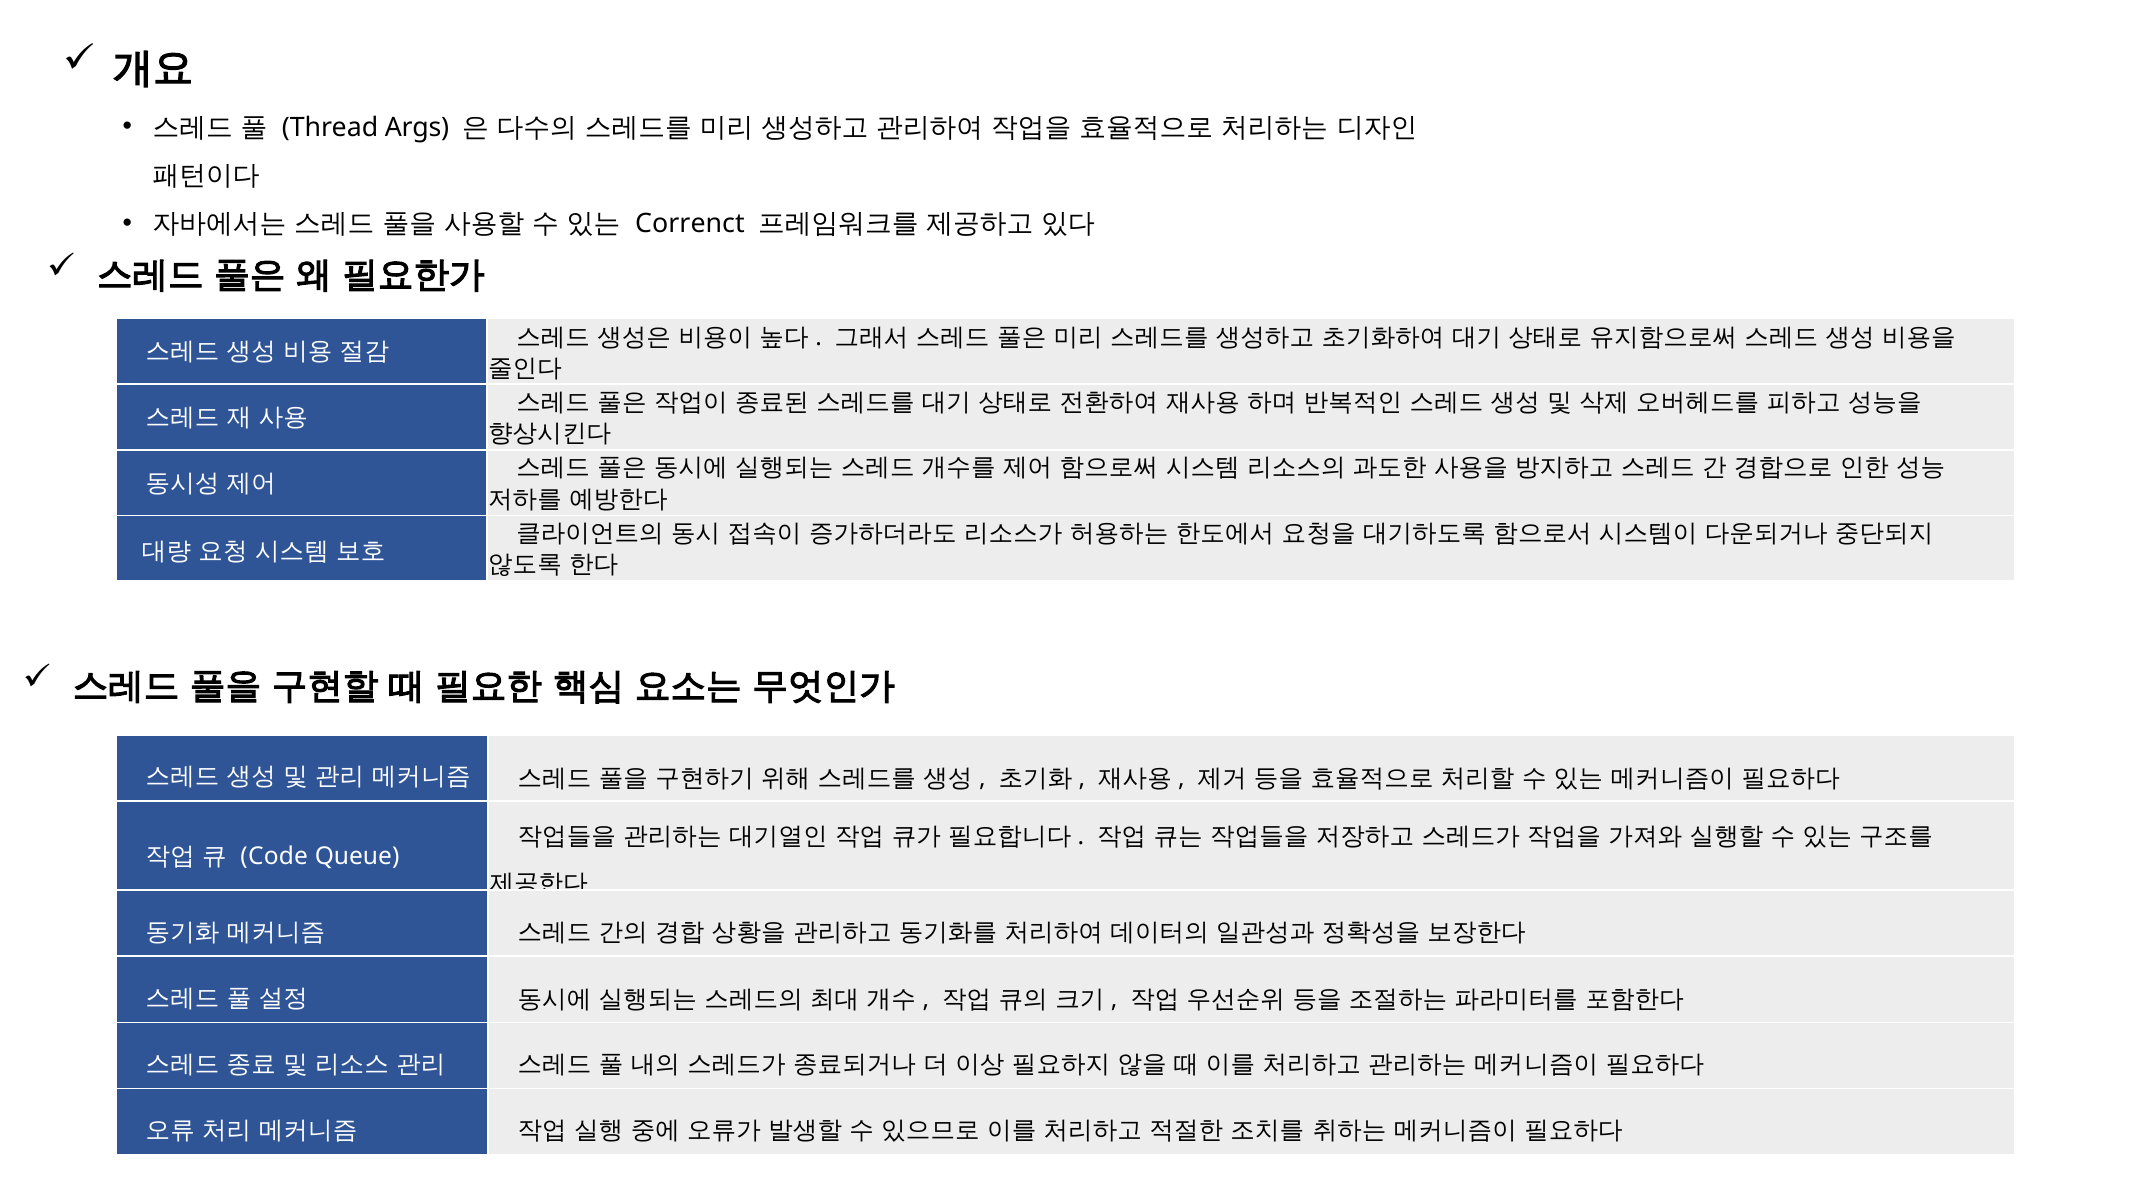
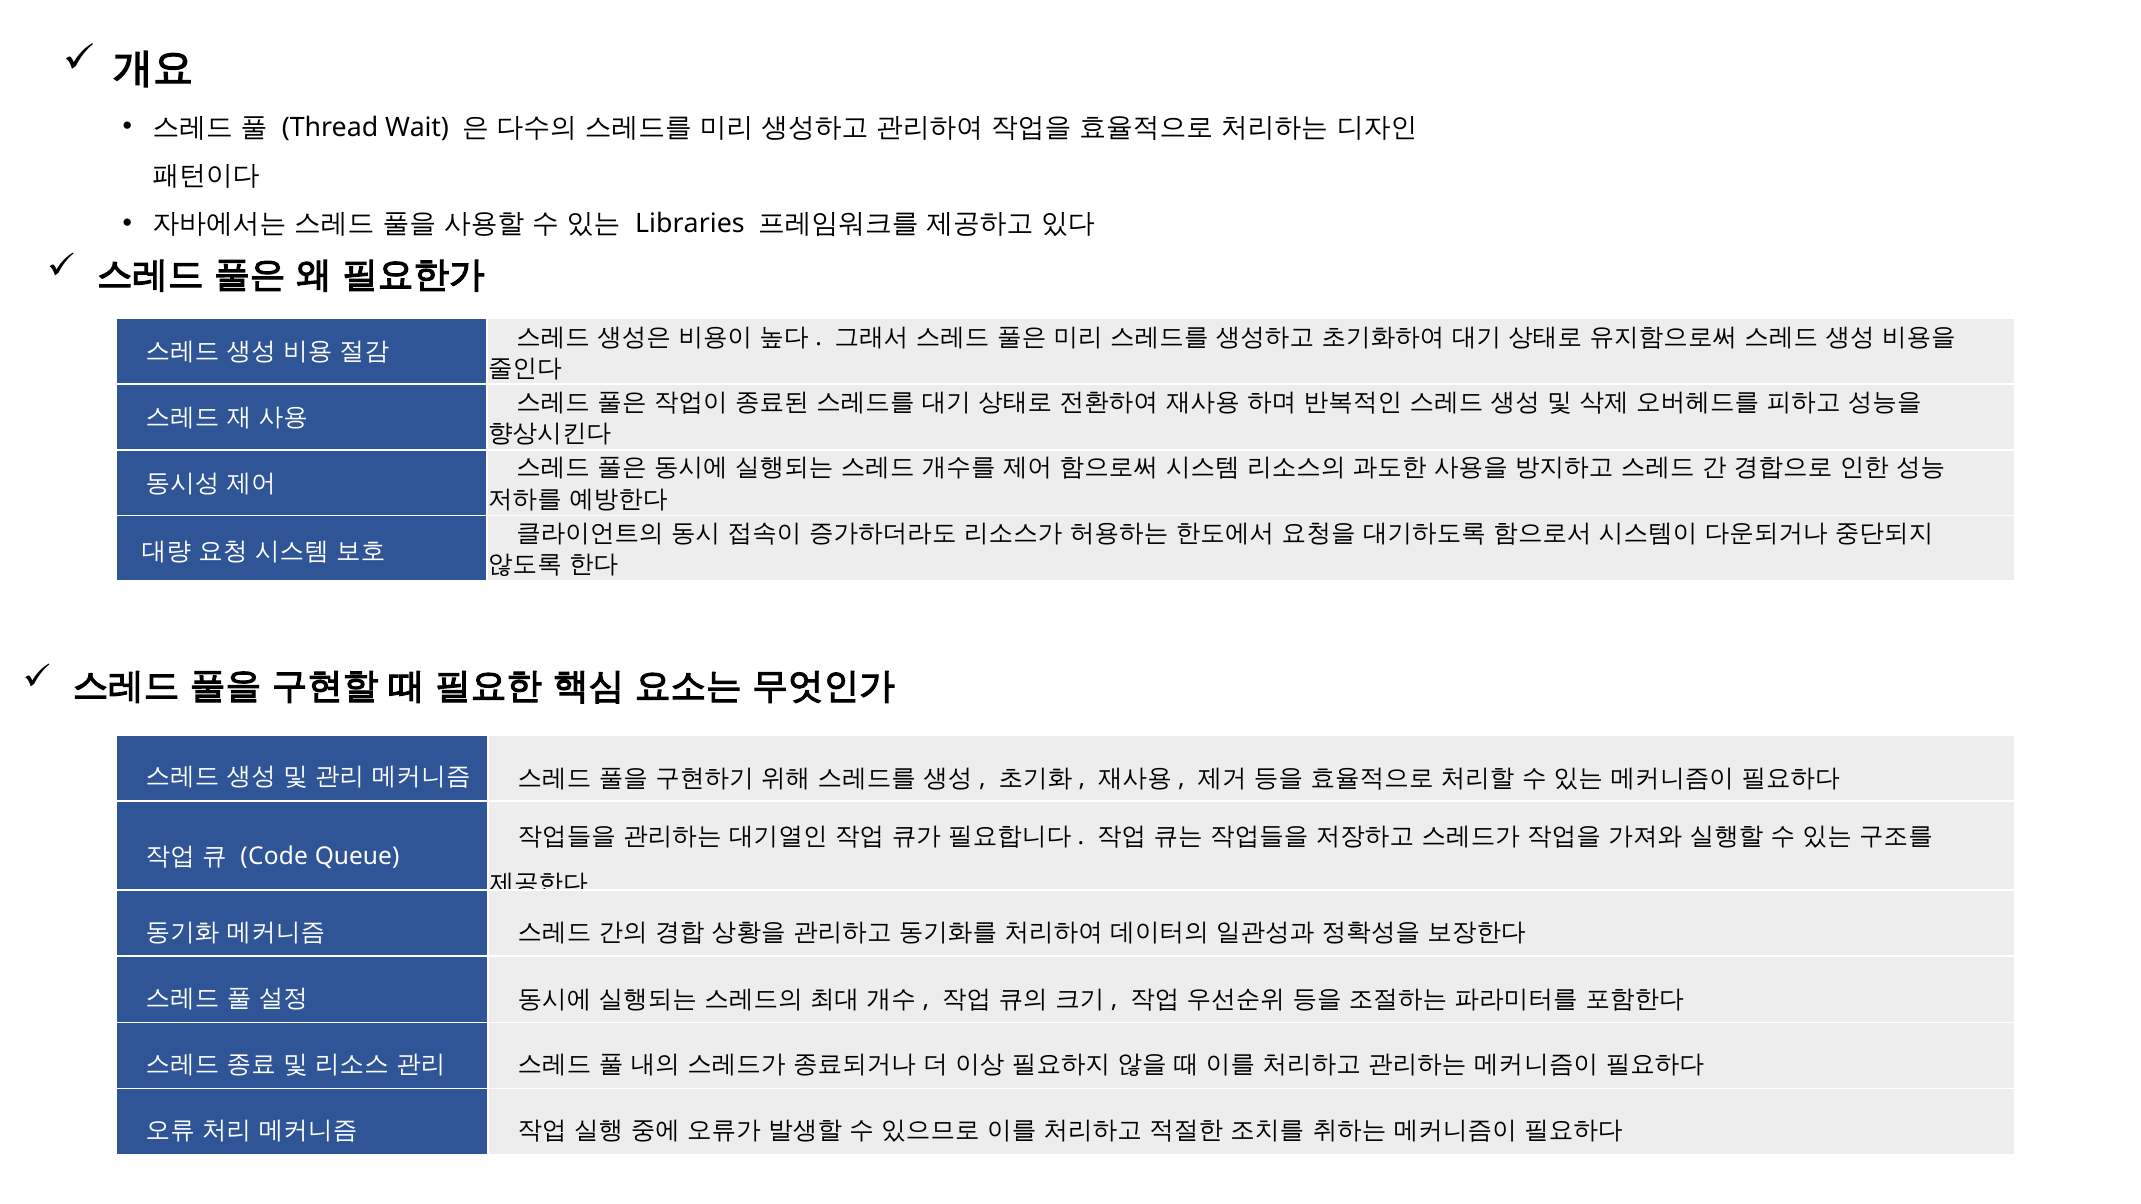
Args: Args -> Wait
Correnct: Correnct -> Libraries
